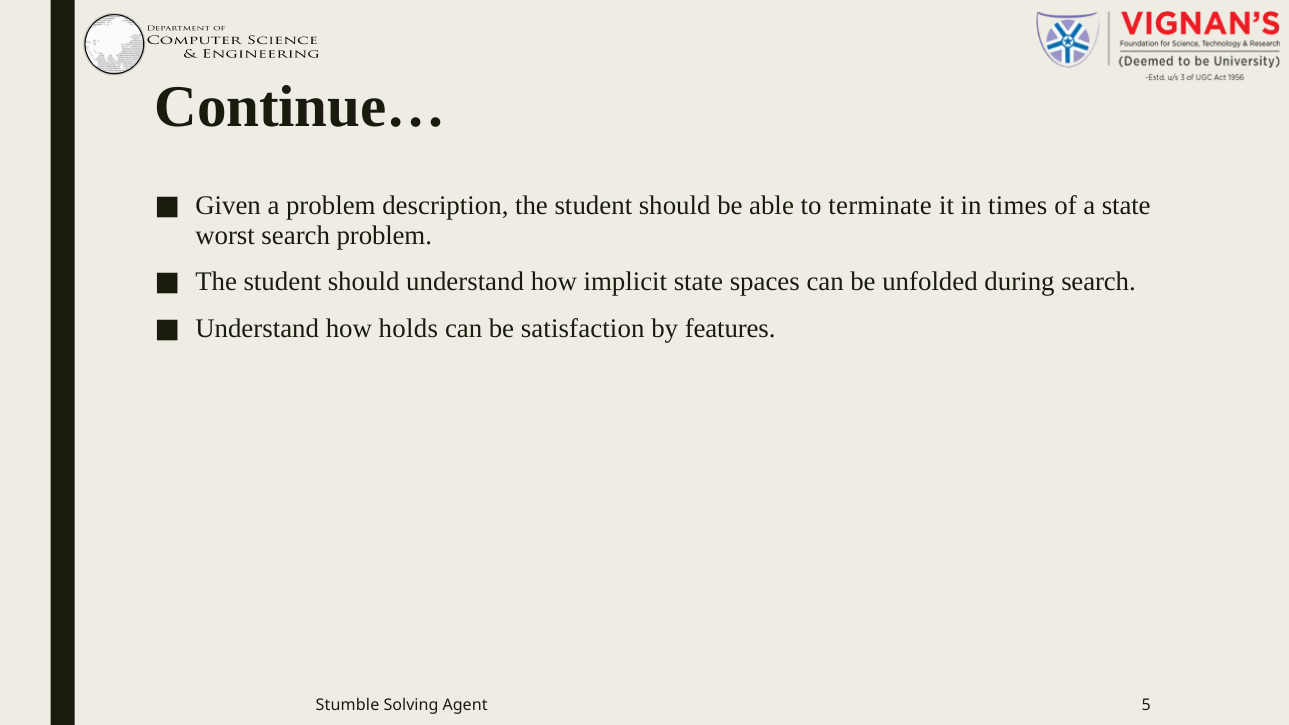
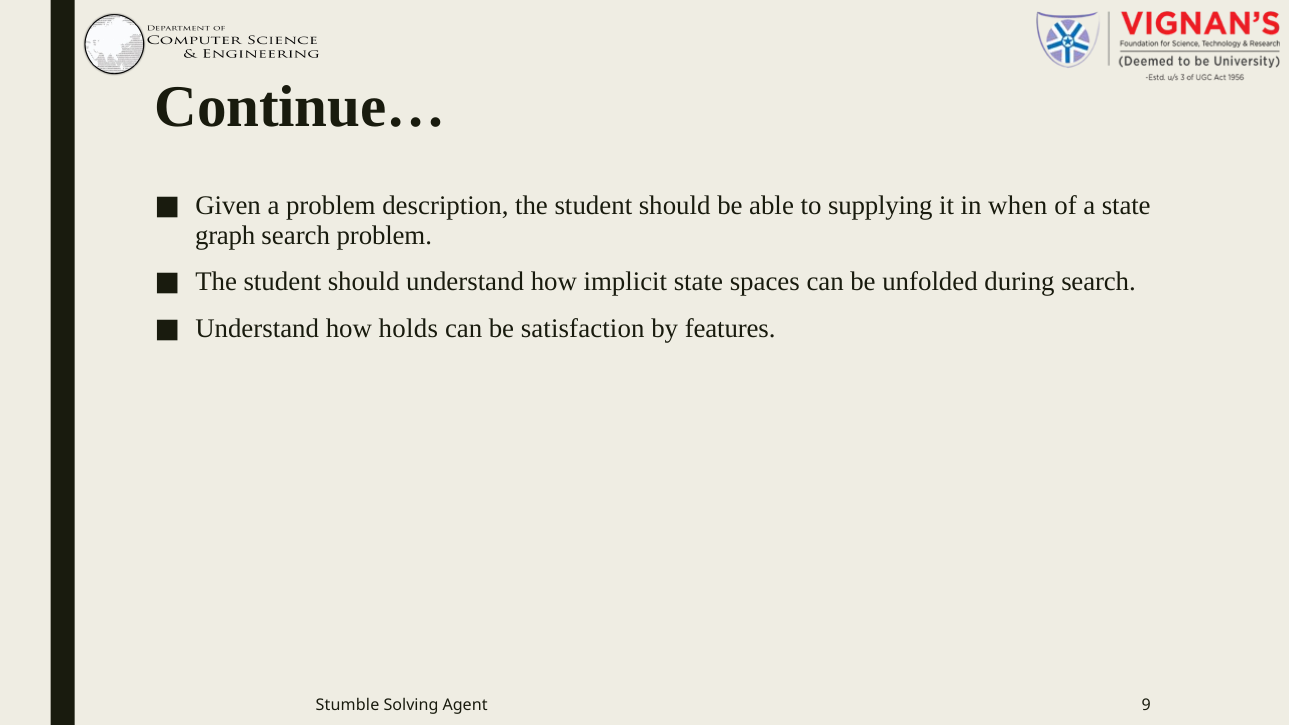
terminate: terminate -> supplying
times: times -> when
worst: worst -> graph
5: 5 -> 9
